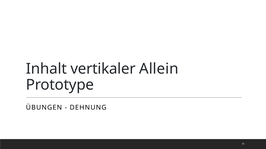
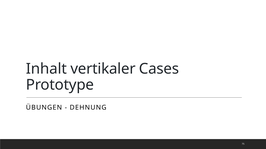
Allein: Allein -> Cases
